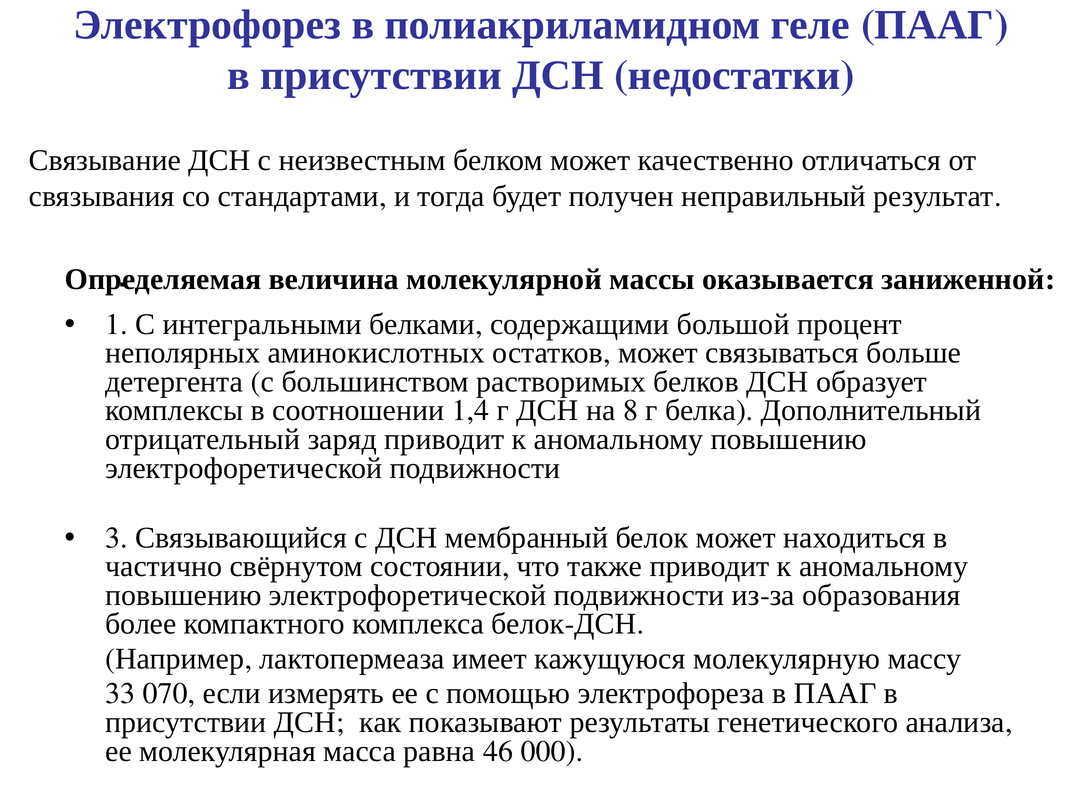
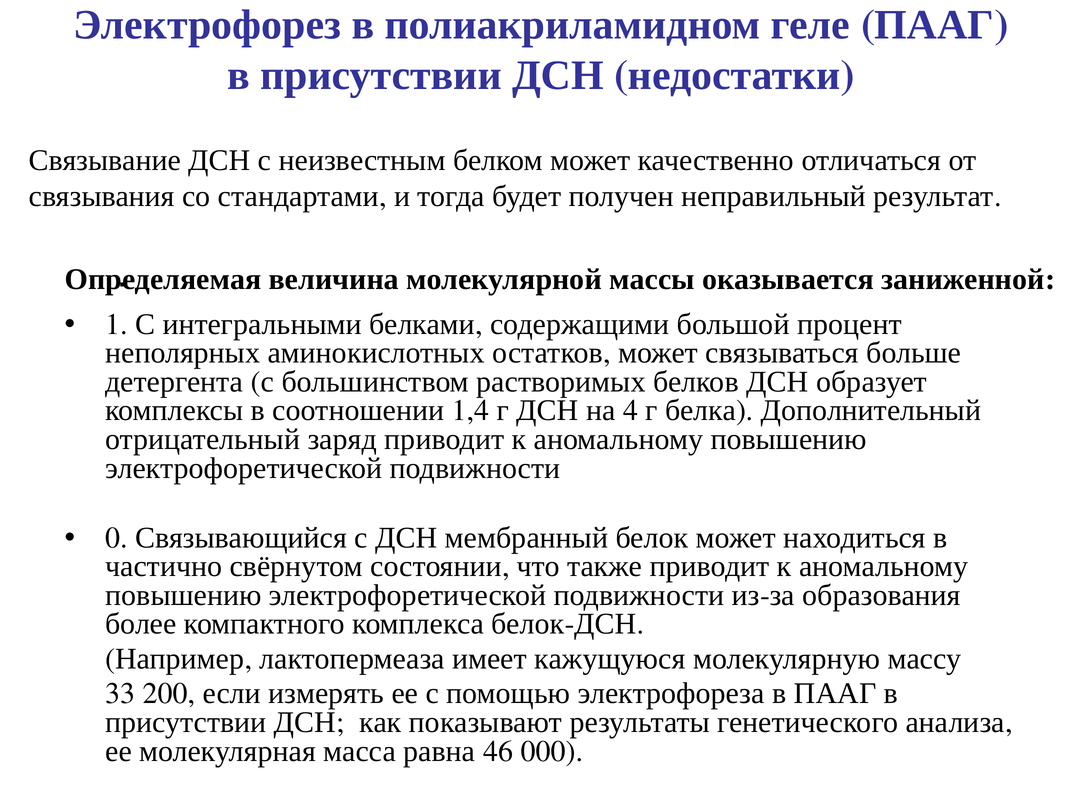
8: 8 -> 4
3: 3 -> 0
070: 070 -> 200
